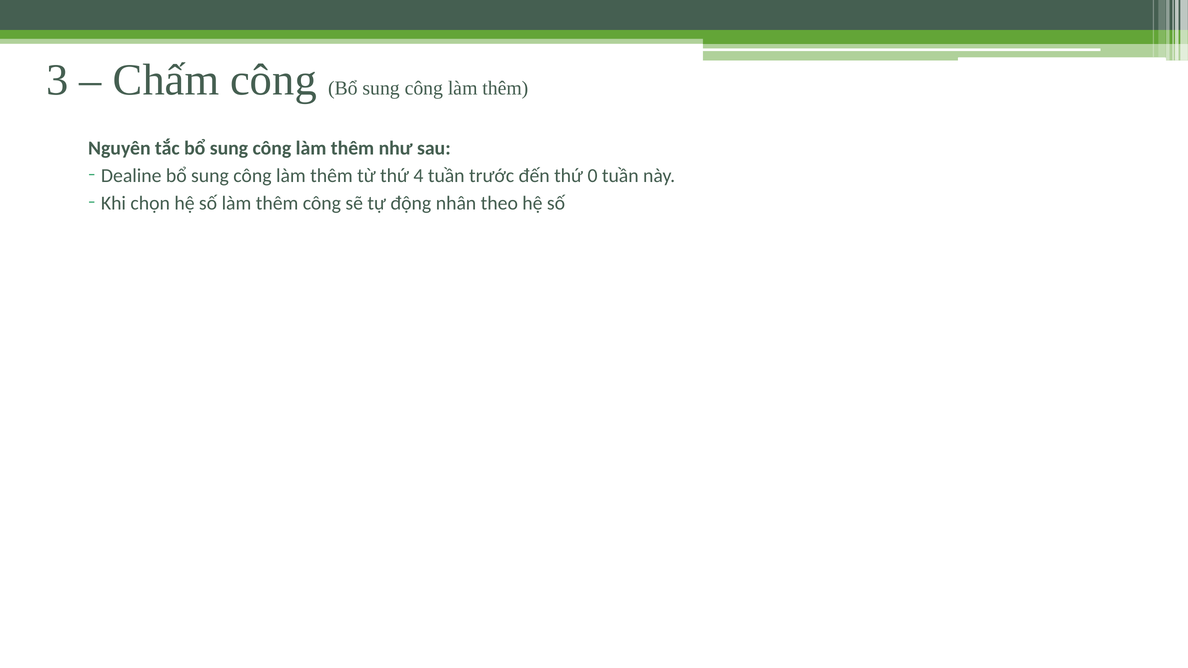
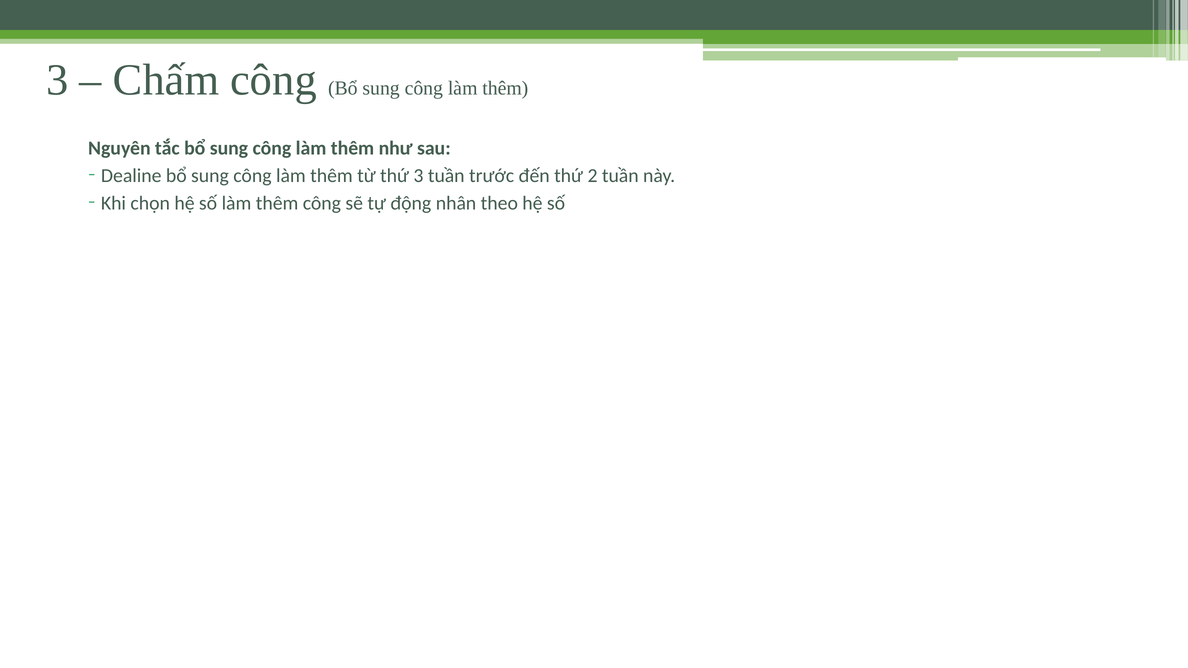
thứ 4: 4 -> 3
0: 0 -> 2
